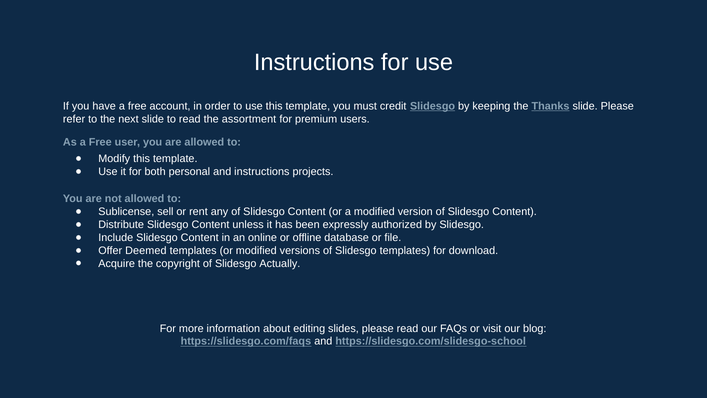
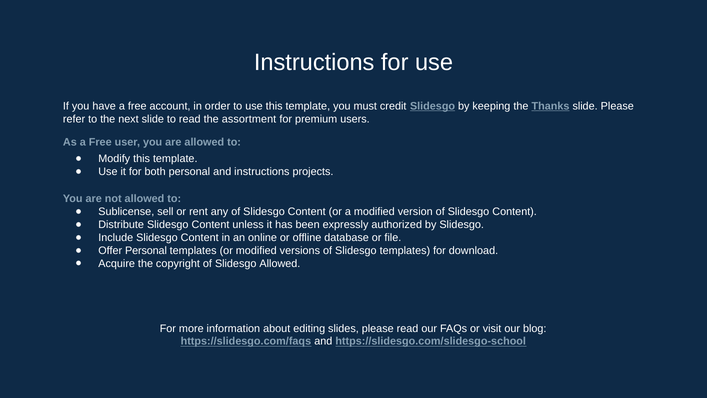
Offer Deemed: Deemed -> Personal
Slidesgo Actually: Actually -> Allowed
